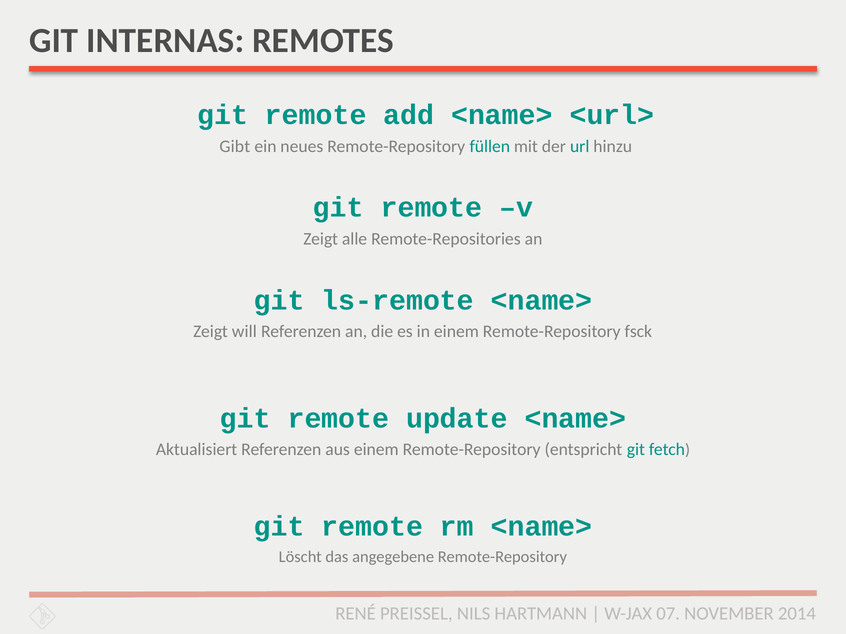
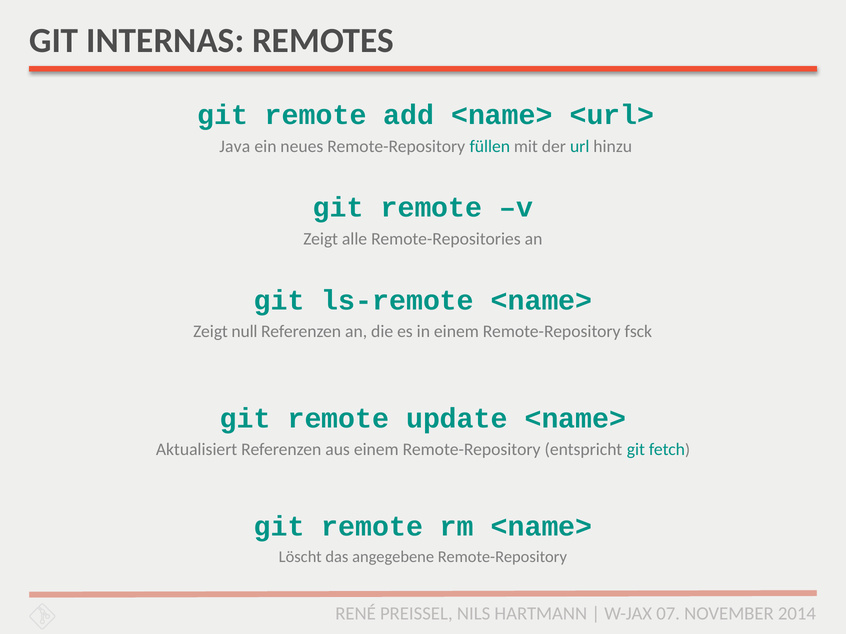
Gibt: Gibt -> Java
will: will -> null
